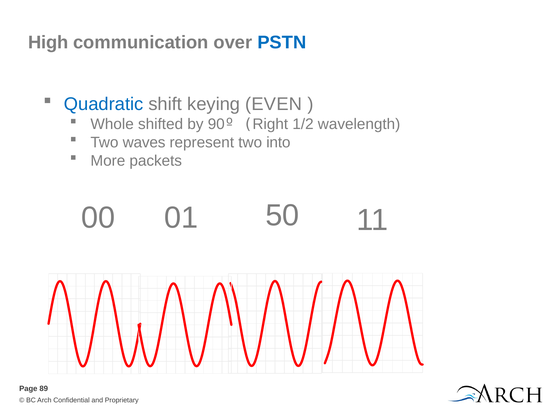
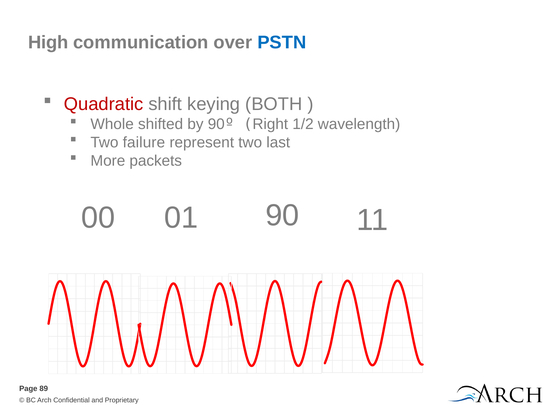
Quadratic colour: blue -> red
EVEN: EVEN -> BOTH
waves: waves -> failure
into: into -> last
50: 50 -> 90
